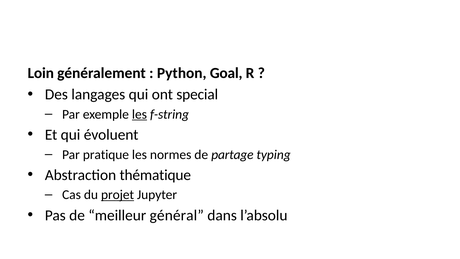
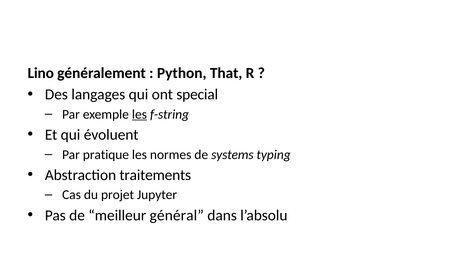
Loin: Loin -> Lino
Goal: Goal -> That
partage: partage -> systems
thématique: thématique -> traitements
projet underline: present -> none
